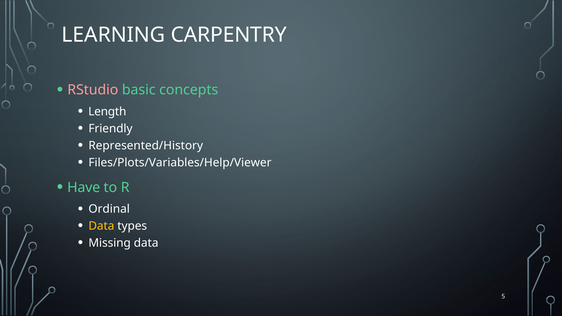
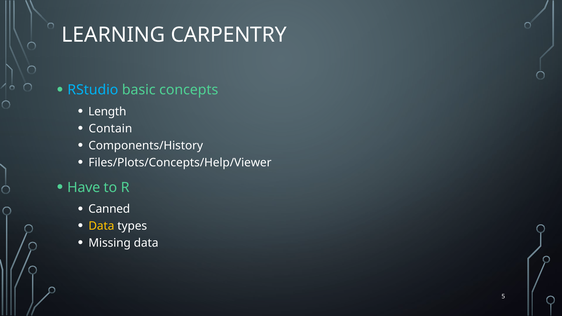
RStudio colour: pink -> light blue
Friendly: Friendly -> Contain
Represented/History: Represented/History -> Components/History
Files/Plots/Variables/Help/Viewer: Files/Plots/Variables/Help/Viewer -> Files/Plots/Concepts/Help/Viewer
Ordinal: Ordinal -> Canned
